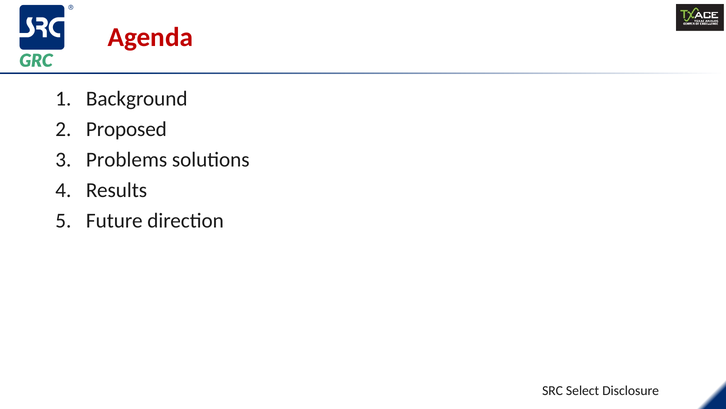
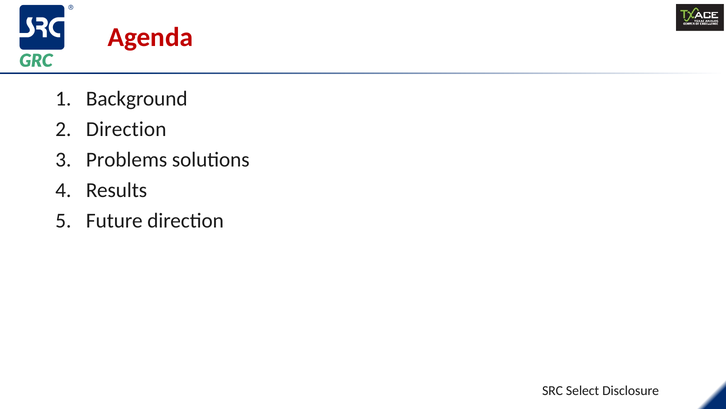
Proposed at (126, 129): Proposed -> Direction
